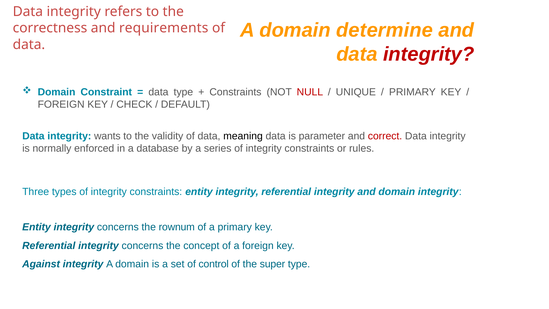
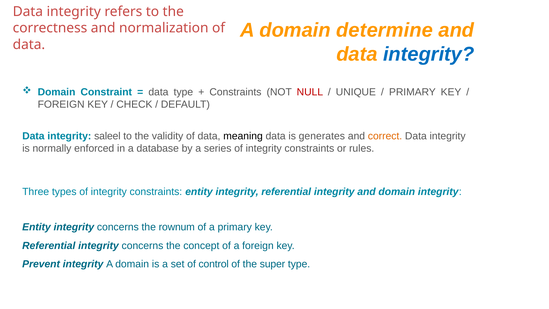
requirements: requirements -> normalization
integrity at (429, 54) colour: red -> blue
wants: wants -> saleel
parameter: parameter -> generates
correct colour: red -> orange
Against: Against -> Prevent
